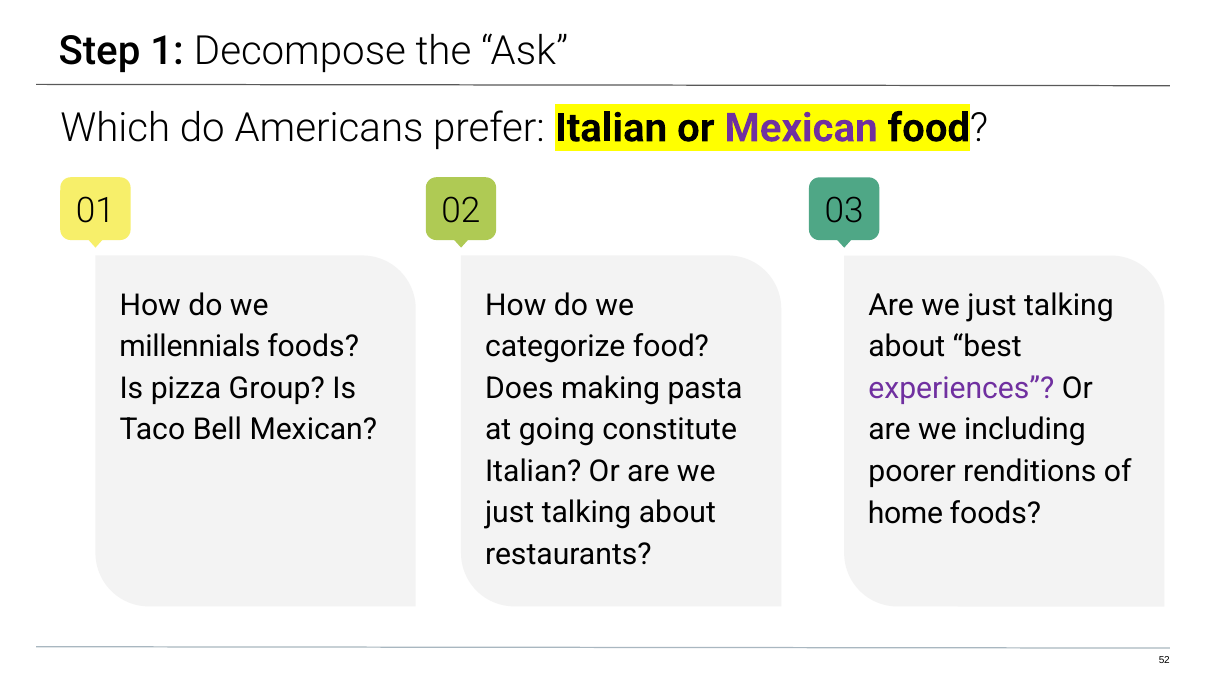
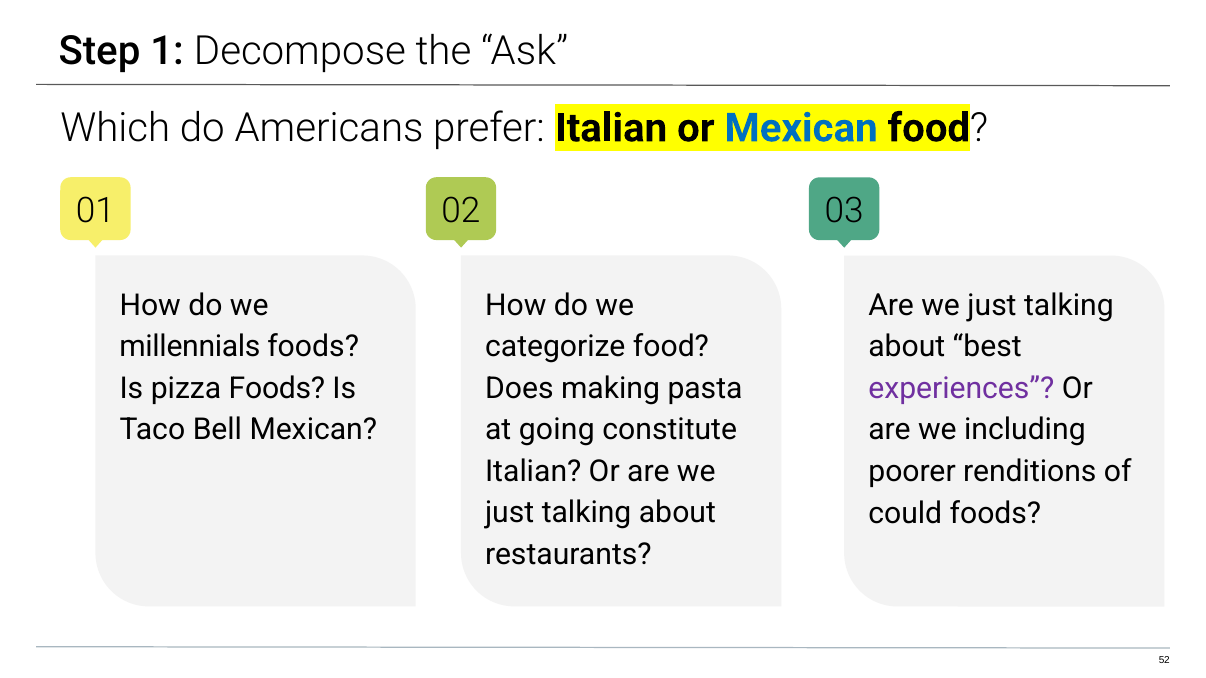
Mexican at (801, 128) colour: purple -> blue
pizza Group: Group -> Foods
home: home -> could
